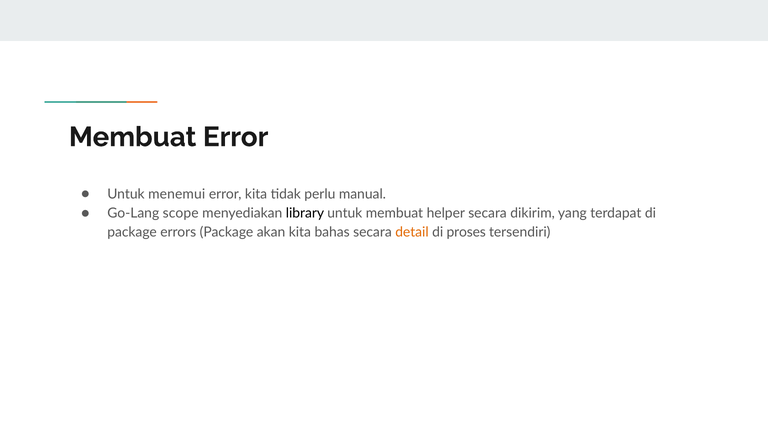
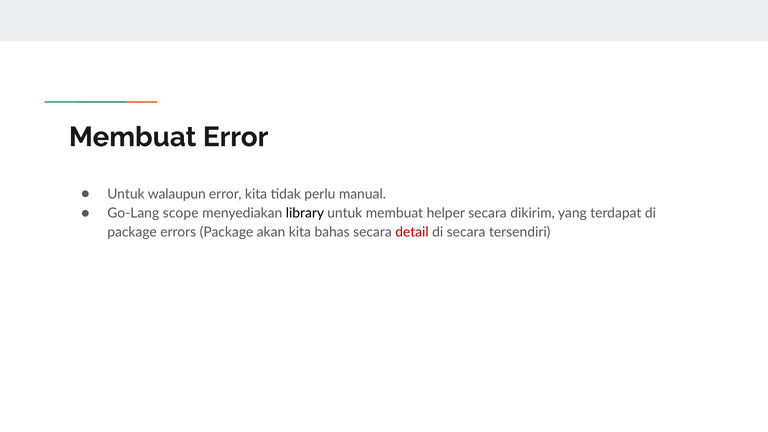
menemui: menemui -> walaupun
detail colour: orange -> red
di proses: proses -> secara
